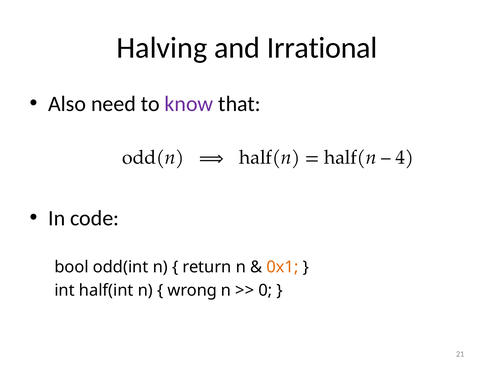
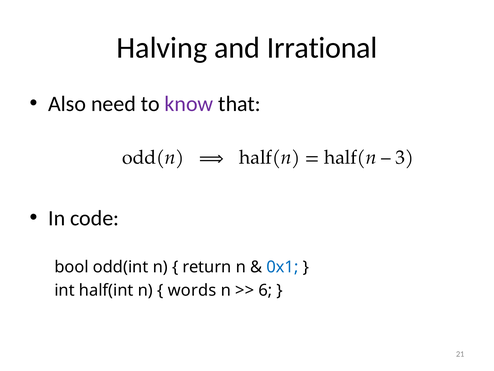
4: 4 -> 3
0x1 colour: orange -> blue
wrong: wrong -> words
0: 0 -> 6
